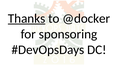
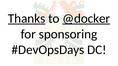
@docker underline: none -> present
